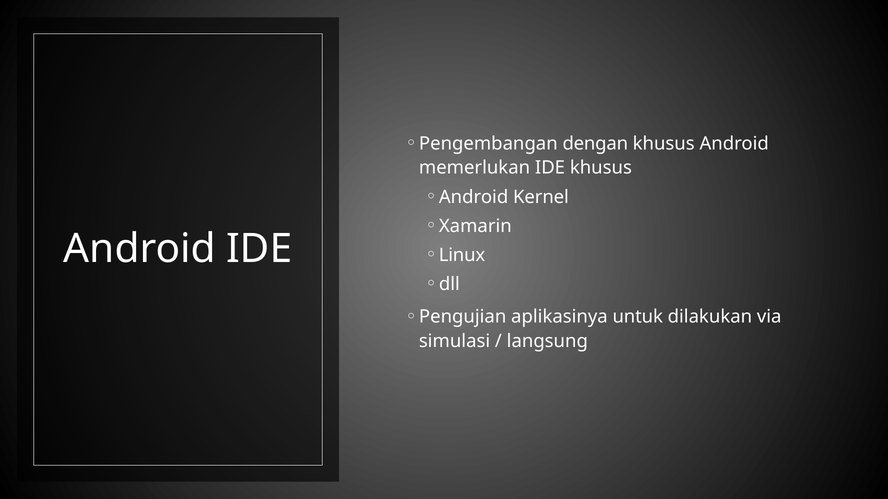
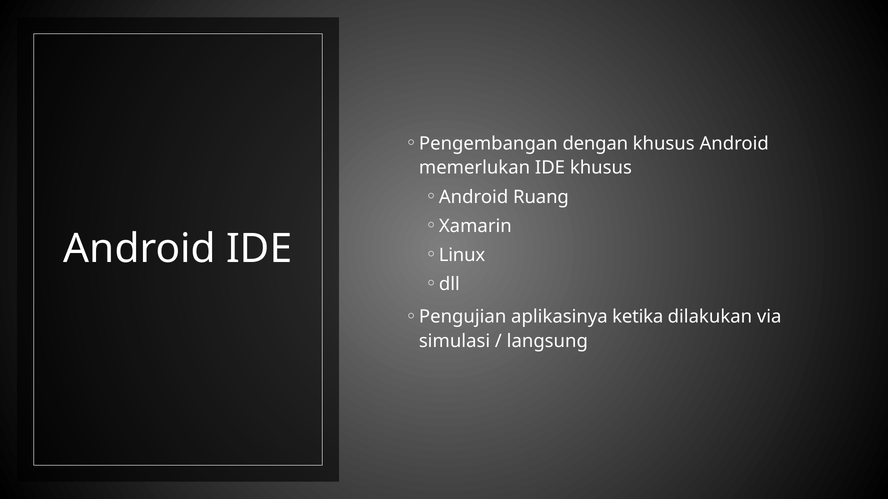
Kernel: Kernel -> Ruang
untuk: untuk -> ketika
